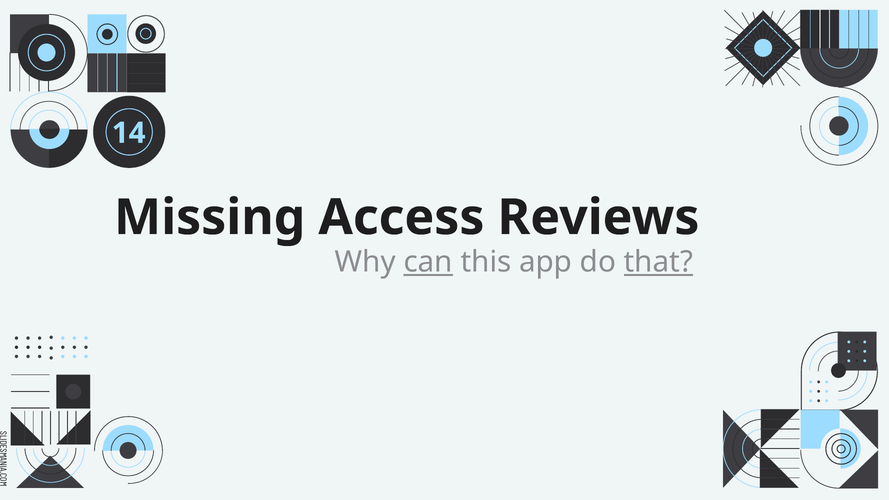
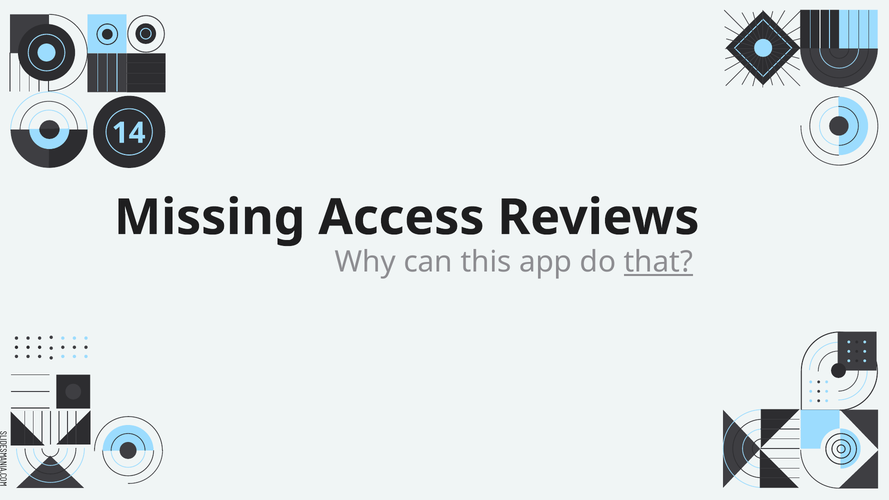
can underline: present -> none
